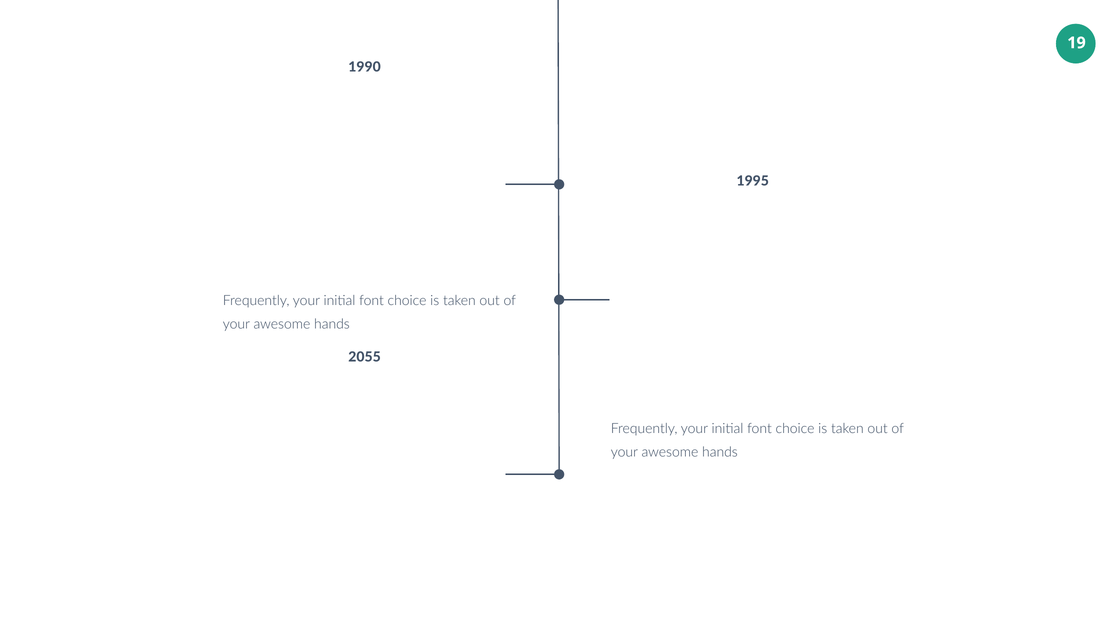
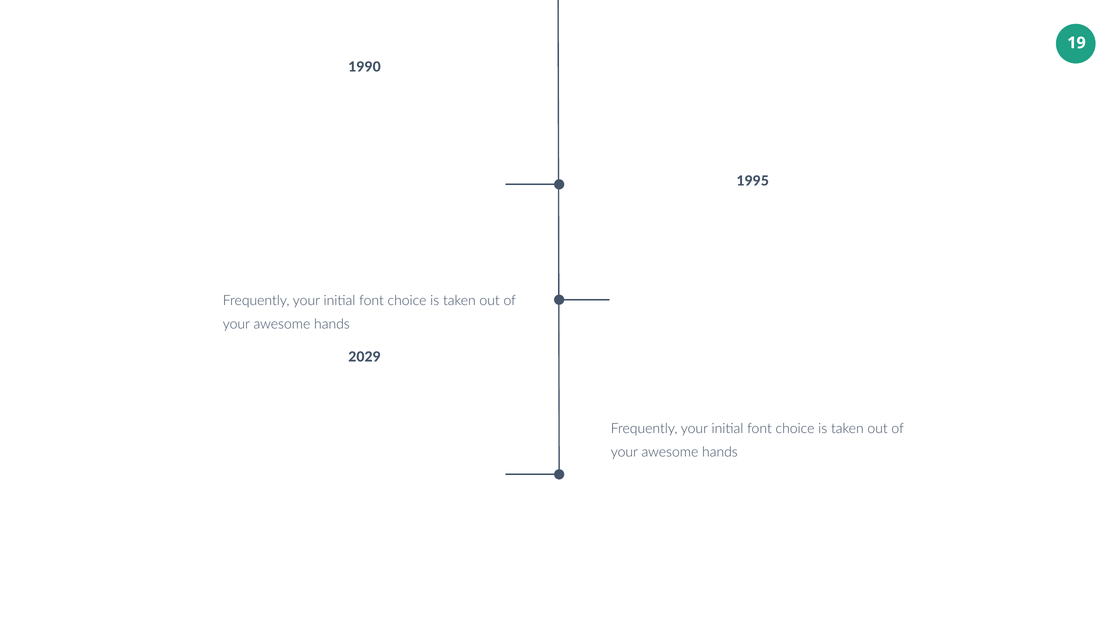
2055: 2055 -> 2029
